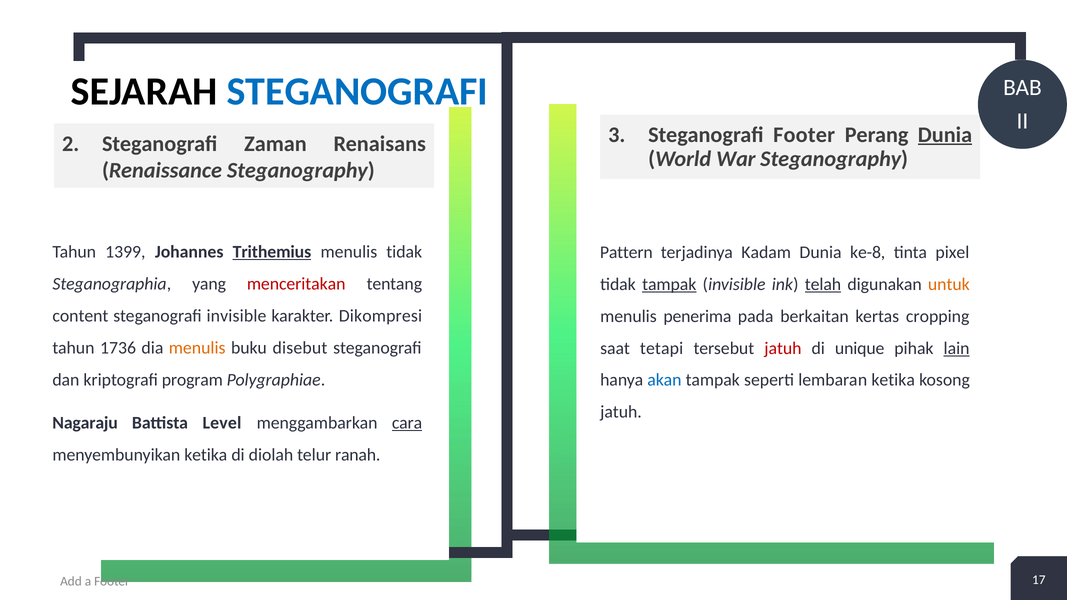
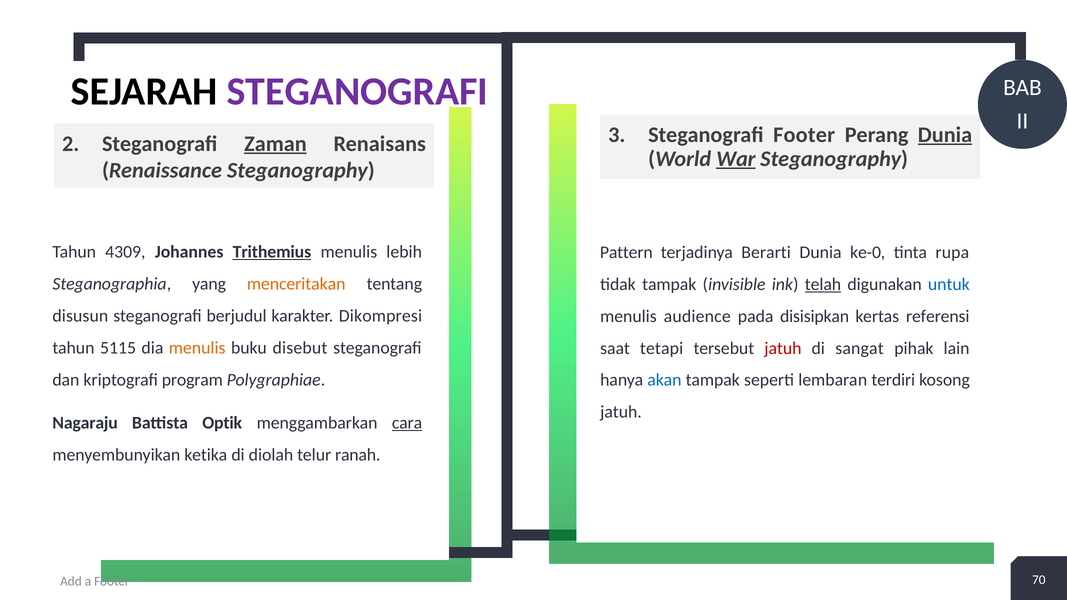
STEGANOGRAFI at (357, 92) colour: blue -> purple
Zaman underline: none -> present
War underline: none -> present
1399: 1399 -> 4309
menulis tidak: tidak -> lebih
Kadam: Kadam -> Berarti
ke-8: ke-8 -> ke-0
pixel: pixel -> rupa
menceritakan colour: red -> orange
tampak at (669, 284) underline: present -> none
untuk colour: orange -> blue
content: content -> disusun
steganografi invisible: invisible -> berjudul
penerima: penerima -> audience
berkaitan: berkaitan -> disisipkan
cropping: cropping -> referensi
1736: 1736 -> 5115
unique: unique -> sangat
lain underline: present -> none
lembaran ketika: ketika -> terdiri
Level: Level -> Optik
17: 17 -> 70
